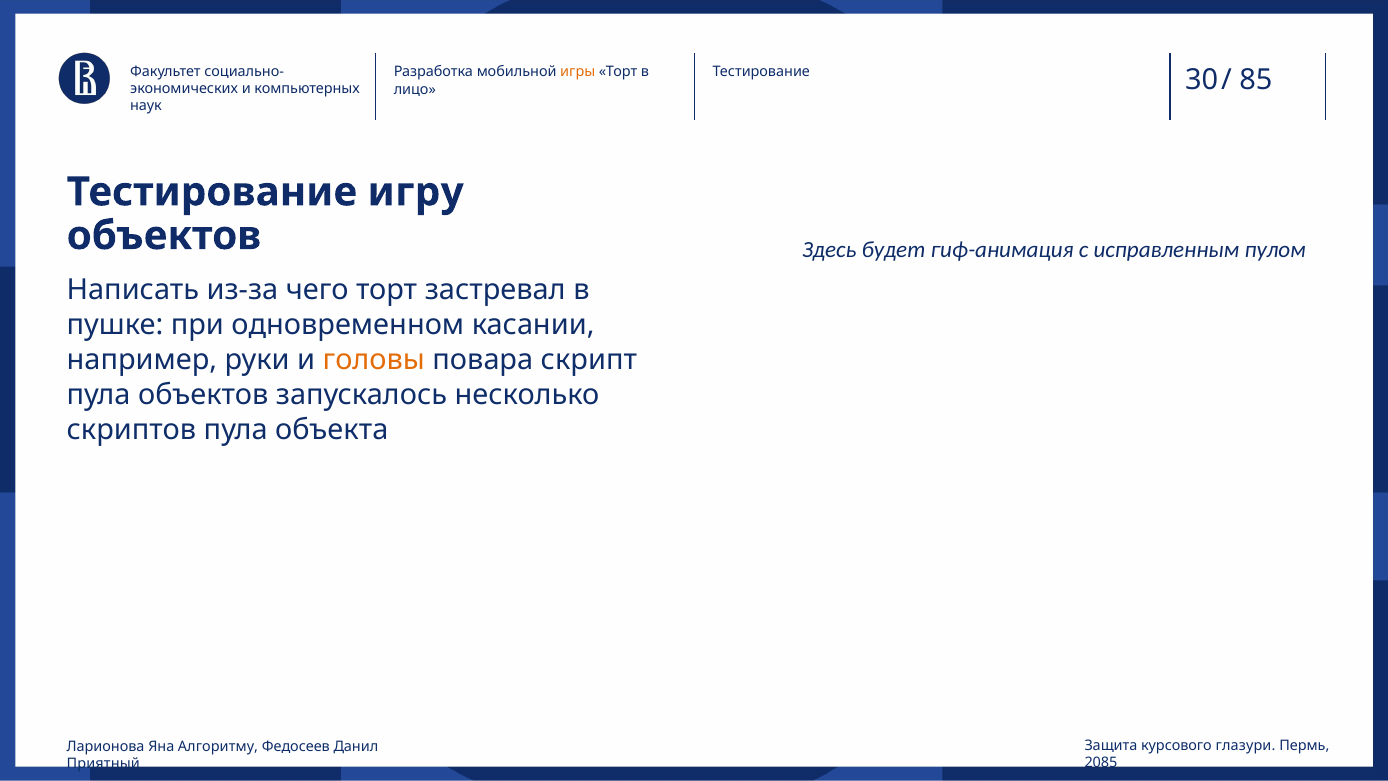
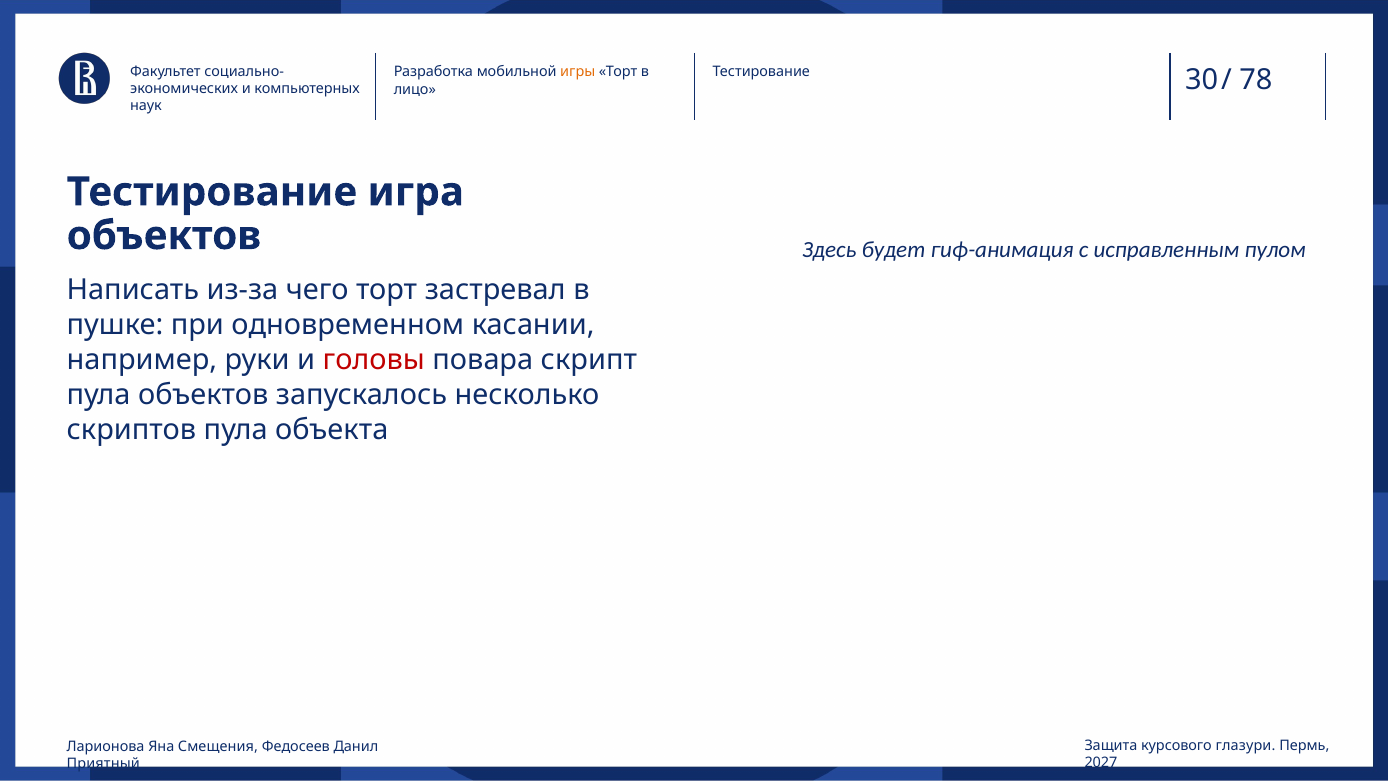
85: 85 -> 78
игру: игру -> игра
головы colour: orange -> red
Алгоритму: Алгоритму -> Смещения
2085: 2085 -> 2027
